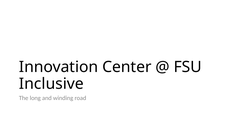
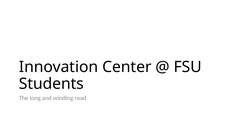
Inclusive: Inclusive -> Students
